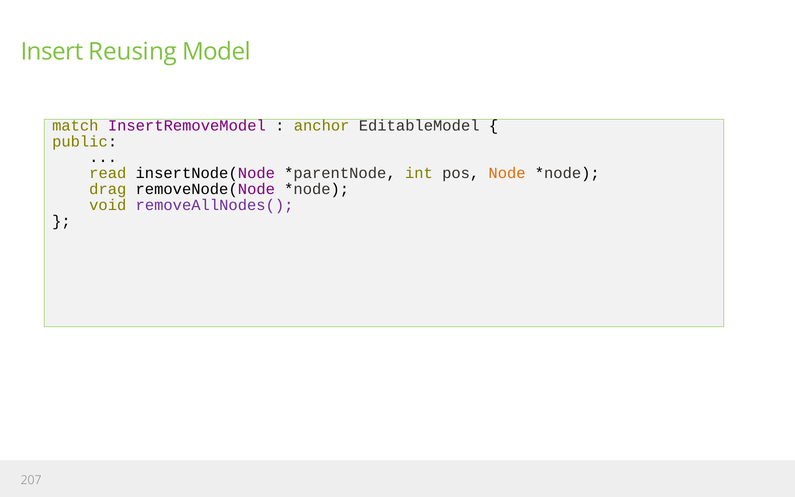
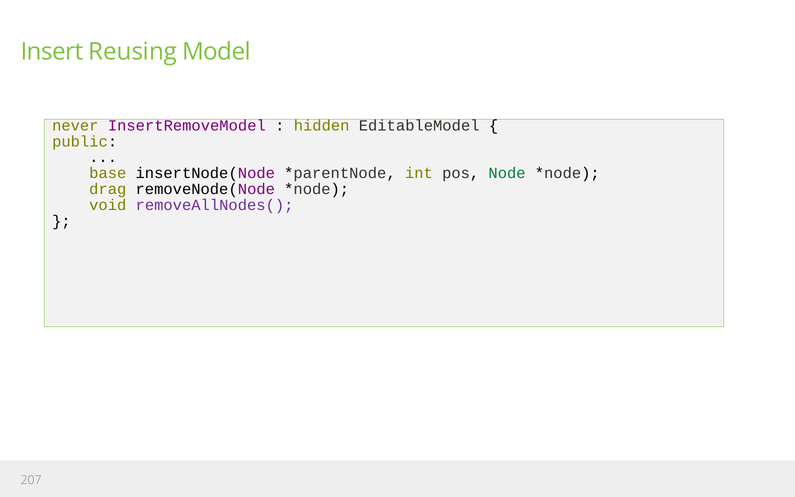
match: match -> never
anchor: anchor -> hidden
read: read -> base
Node colour: orange -> green
